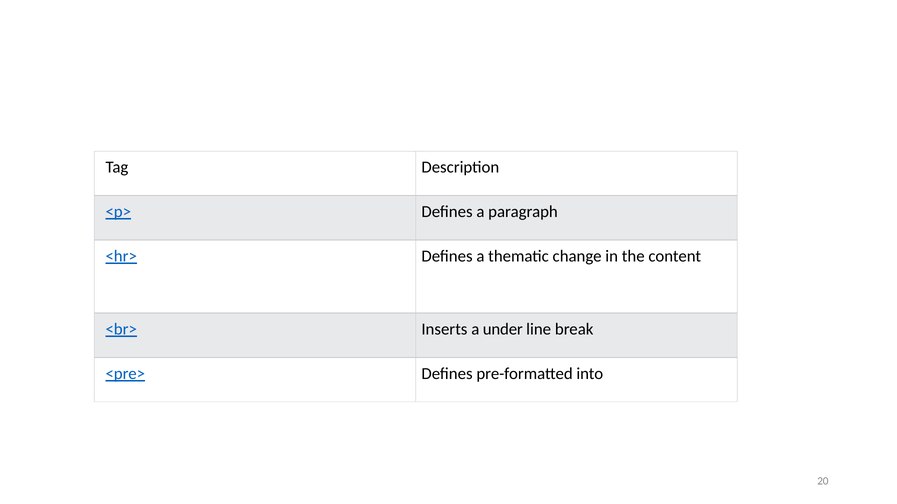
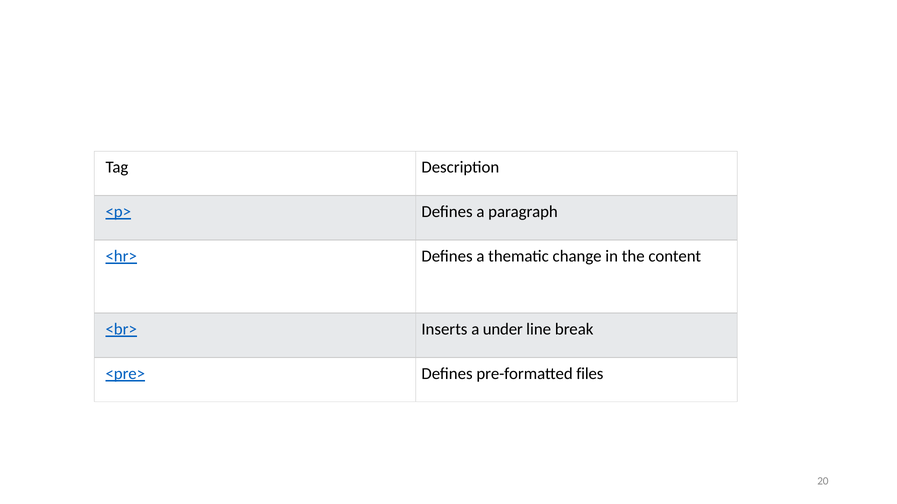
into: into -> files
